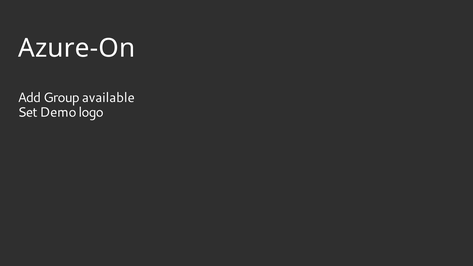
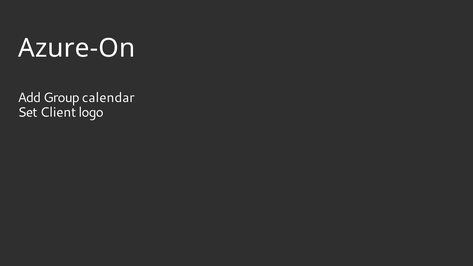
available: available -> calendar
Demo: Demo -> Client
